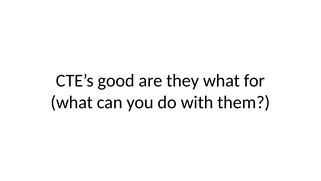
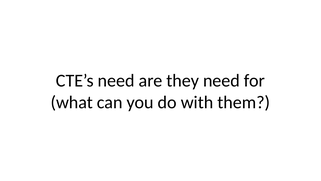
CTE’s good: good -> need
they what: what -> need
